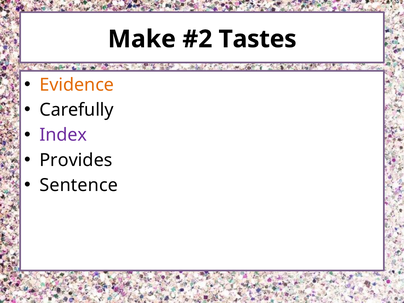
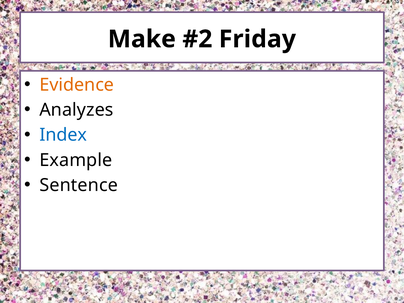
Tastes: Tastes -> Friday
Carefully: Carefully -> Analyzes
Index colour: purple -> blue
Provides: Provides -> Example
